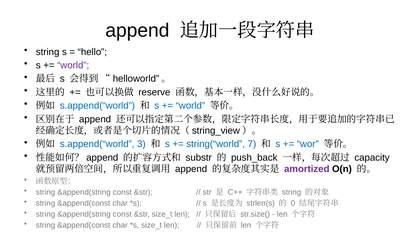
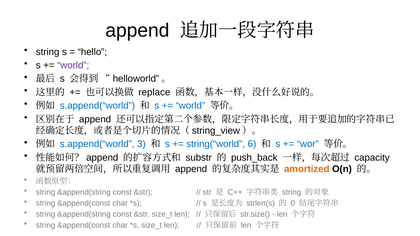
reserve: reserve -> replace
7: 7 -> 6
amortized colour: purple -> orange
